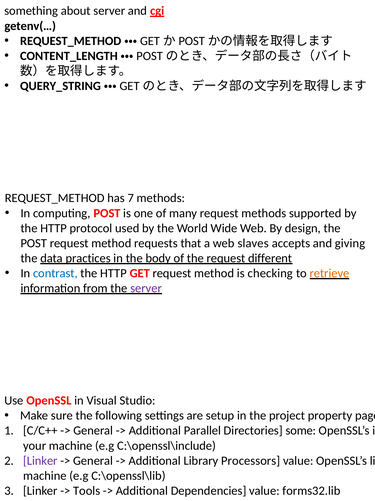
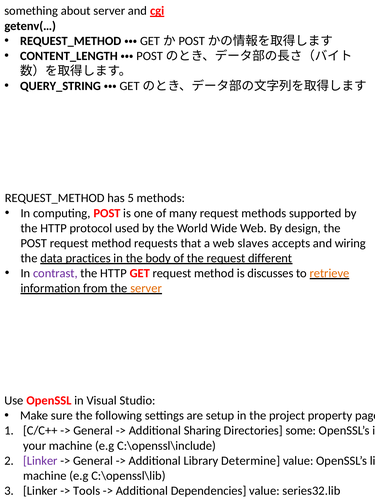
7: 7 -> 5
giving: giving -> wiring
contrast colour: blue -> purple
checking: checking -> discusses
server at (146, 288) colour: purple -> orange
Parallel: Parallel -> Sharing
Processors: Processors -> Determine
forms32.lib: forms32.lib -> series32.lib
